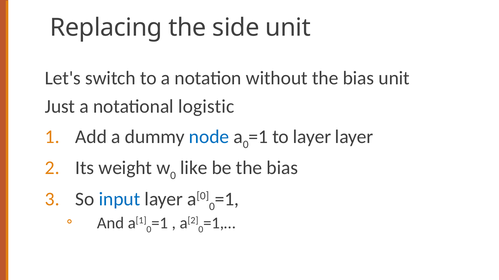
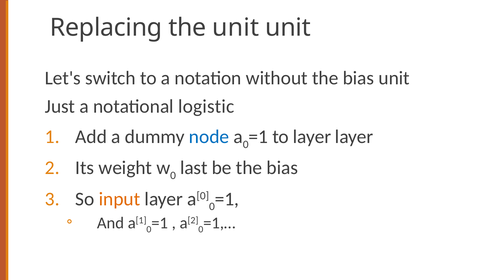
the side: side -> unit
like: like -> last
input colour: blue -> orange
